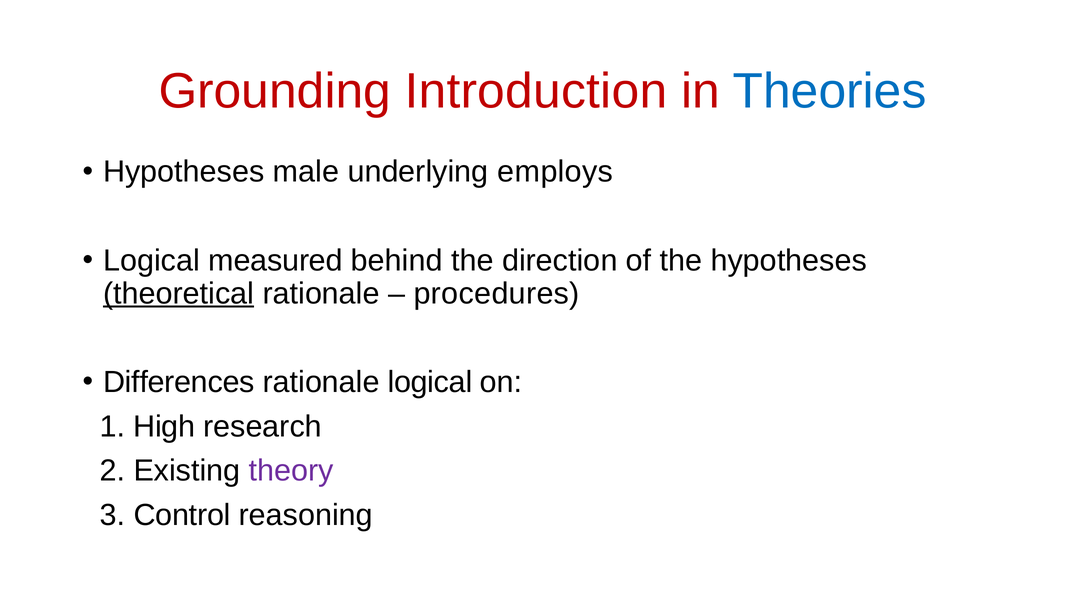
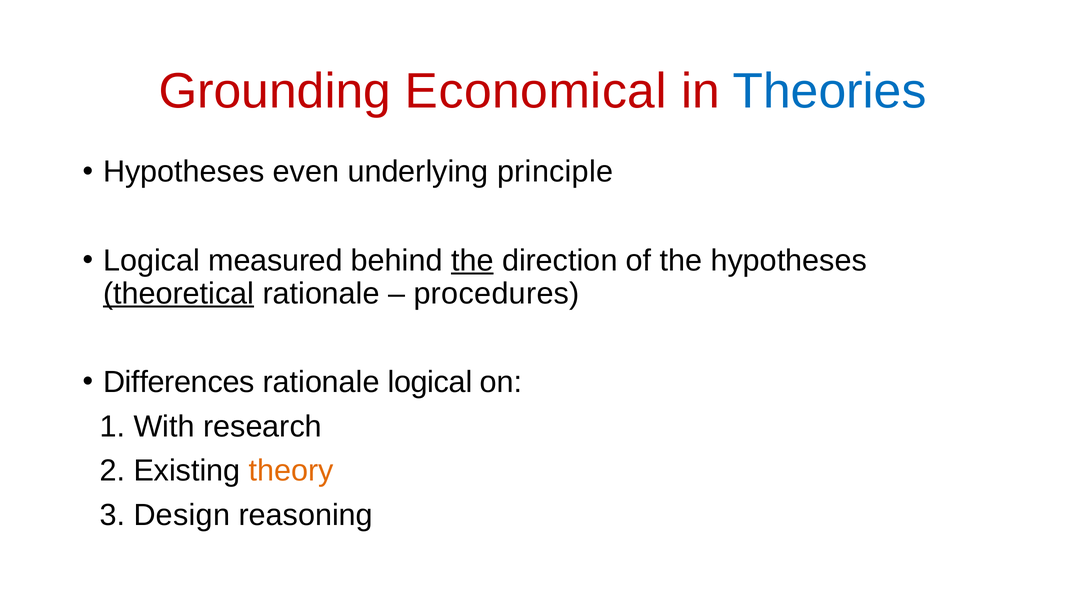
Introduction: Introduction -> Economical
male: male -> even
employs: employs -> principle
the at (472, 260) underline: none -> present
High: High -> With
theory colour: purple -> orange
Control: Control -> Design
